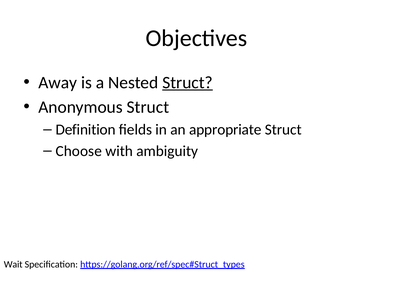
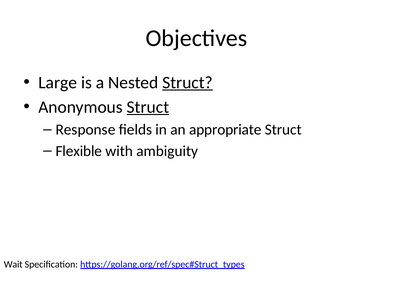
Away: Away -> Large
Struct at (148, 107) underline: none -> present
Definition: Definition -> Response
Choose: Choose -> Flexible
